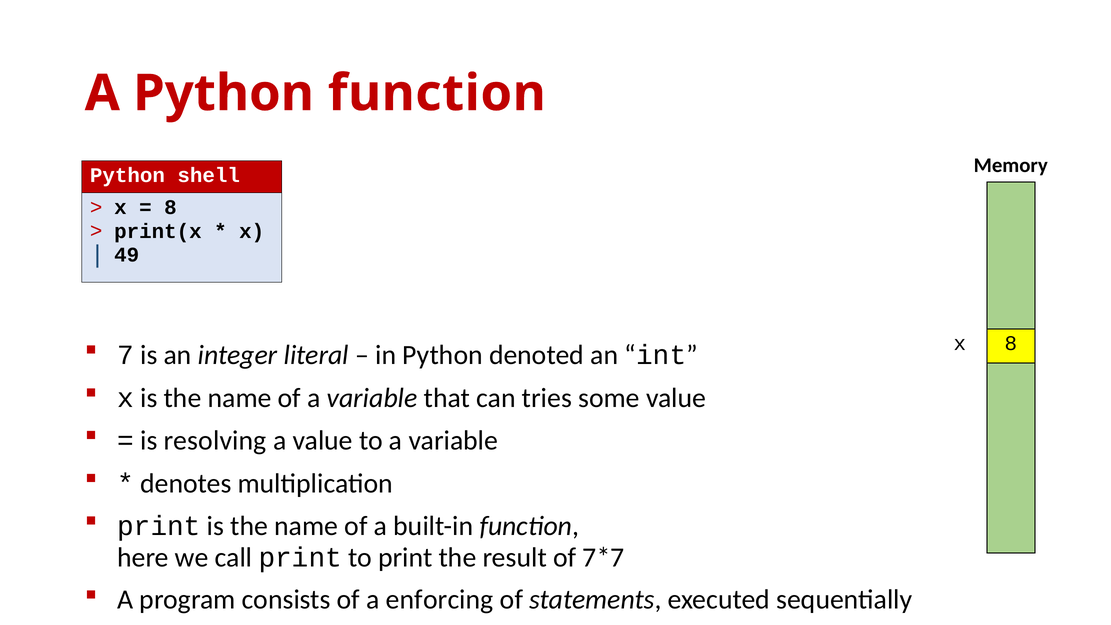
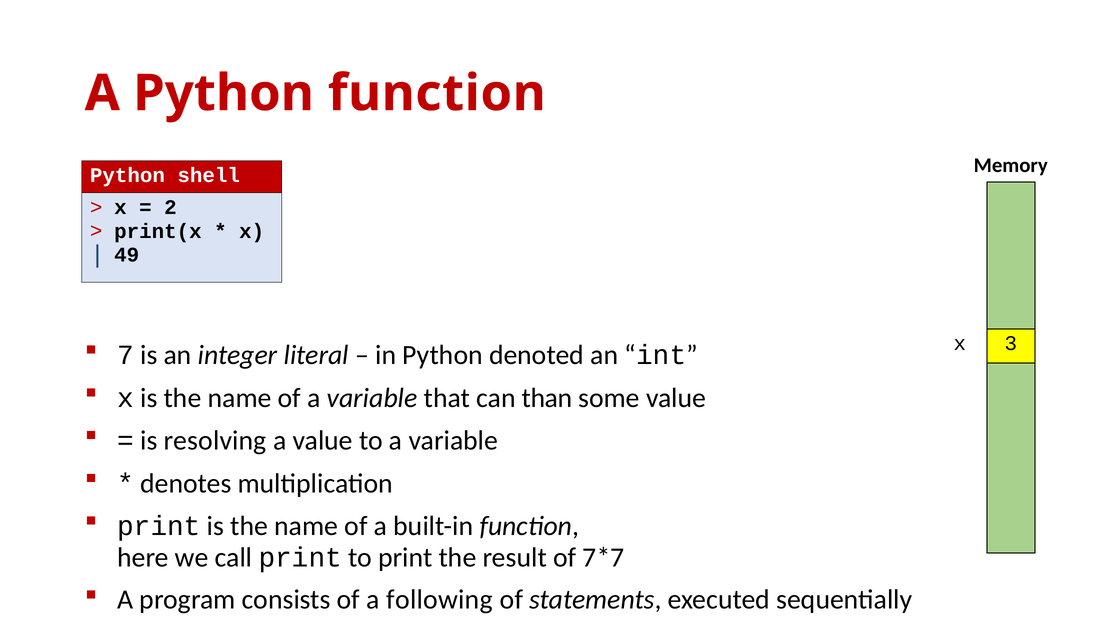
8 at (170, 208): 8 -> 2
x 8: 8 -> 3
tries: tries -> than
enforcing: enforcing -> following
